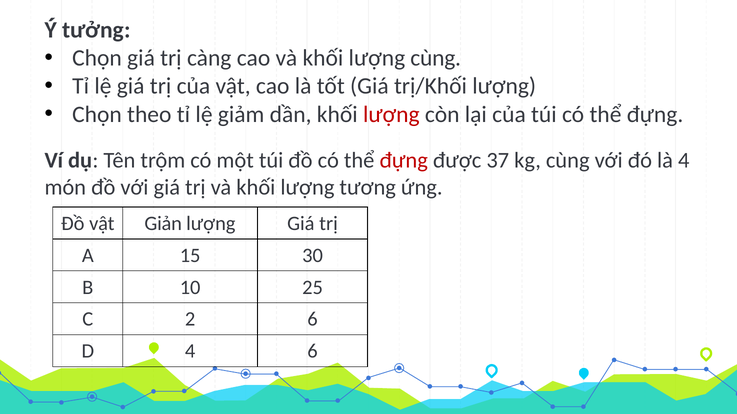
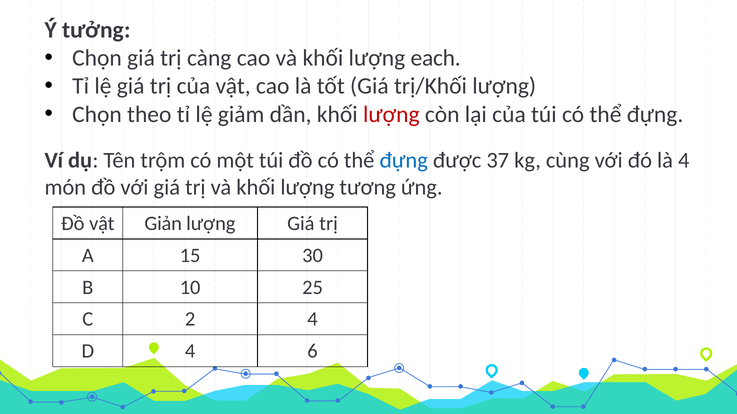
lượng cùng: cùng -> each
đựng at (404, 161) colour: red -> blue
2 6: 6 -> 4
